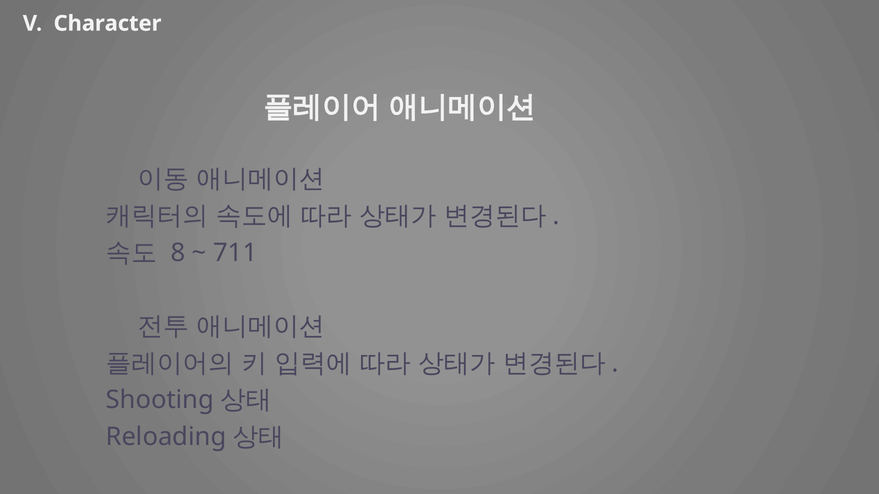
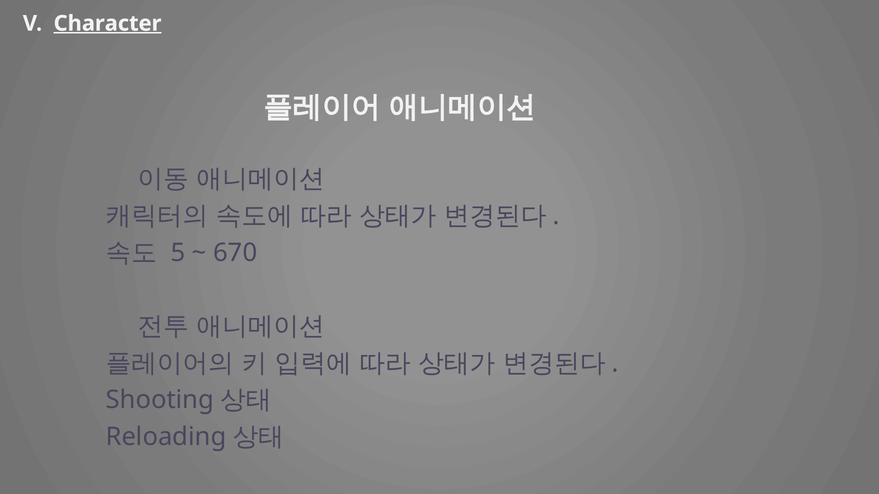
Character underline: none -> present
8: 8 -> 5
711: 711 -> 670
